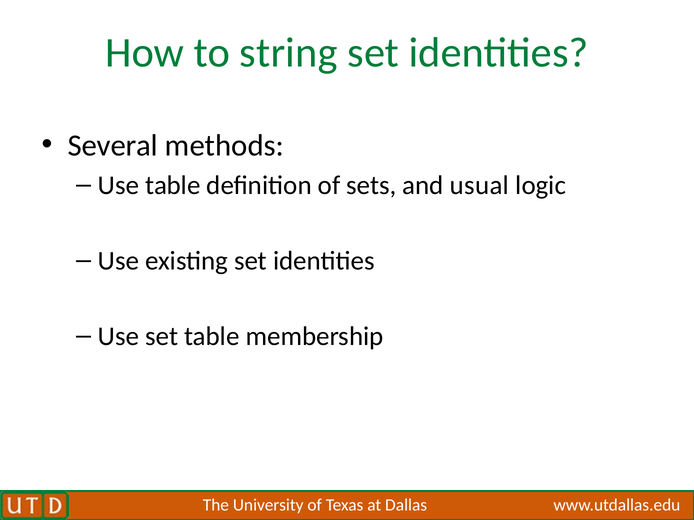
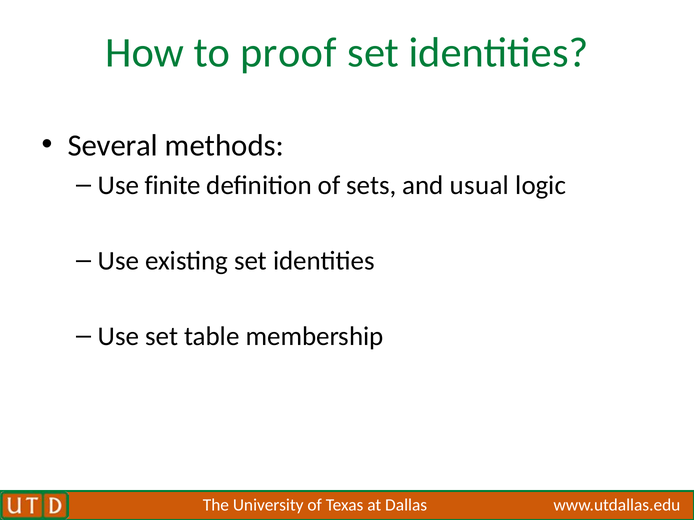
string: string -> proof
Use table: table -> finite
